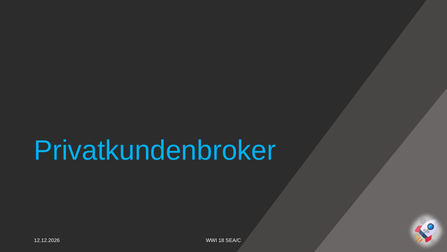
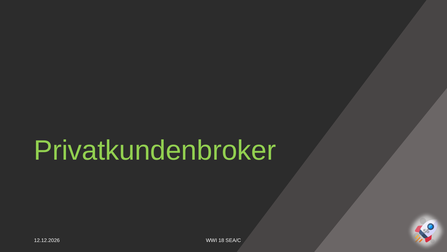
Privatkundenbroker colour: light blue -> light green
